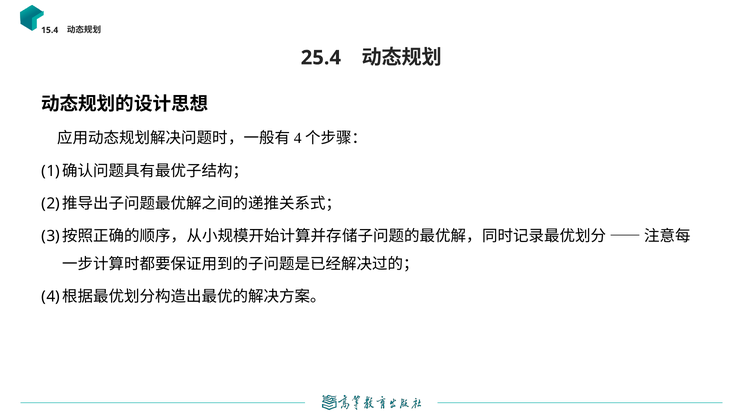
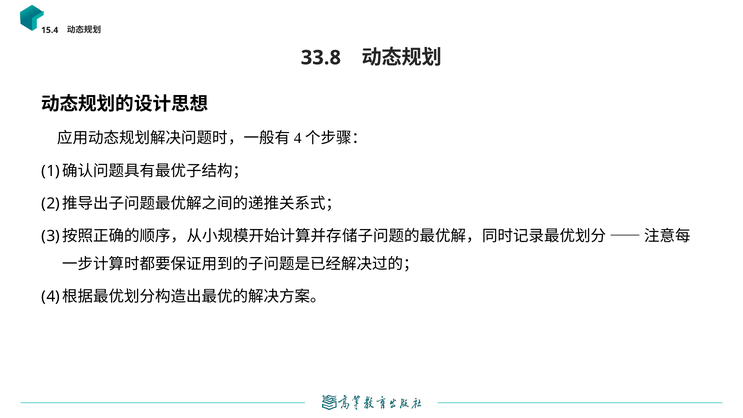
25.4: 25.4 -> 33.8
